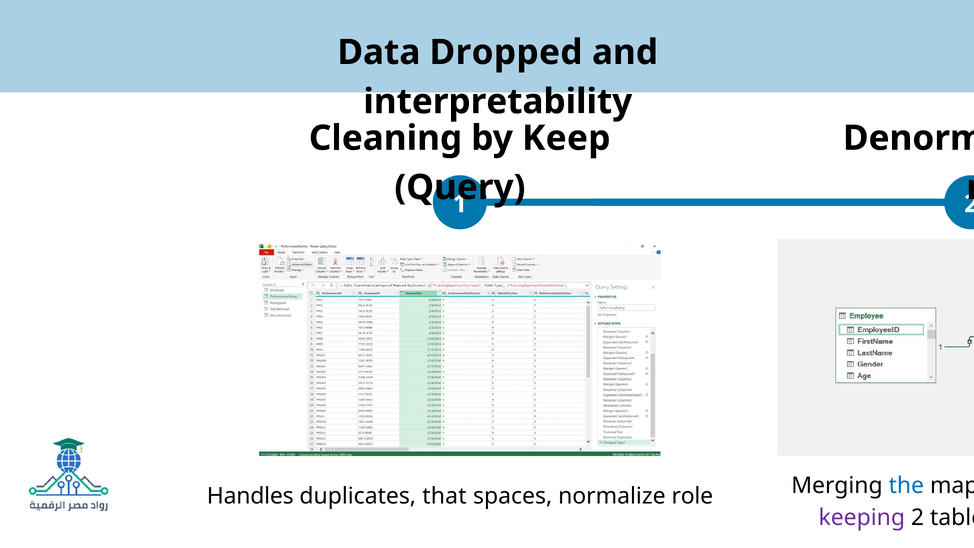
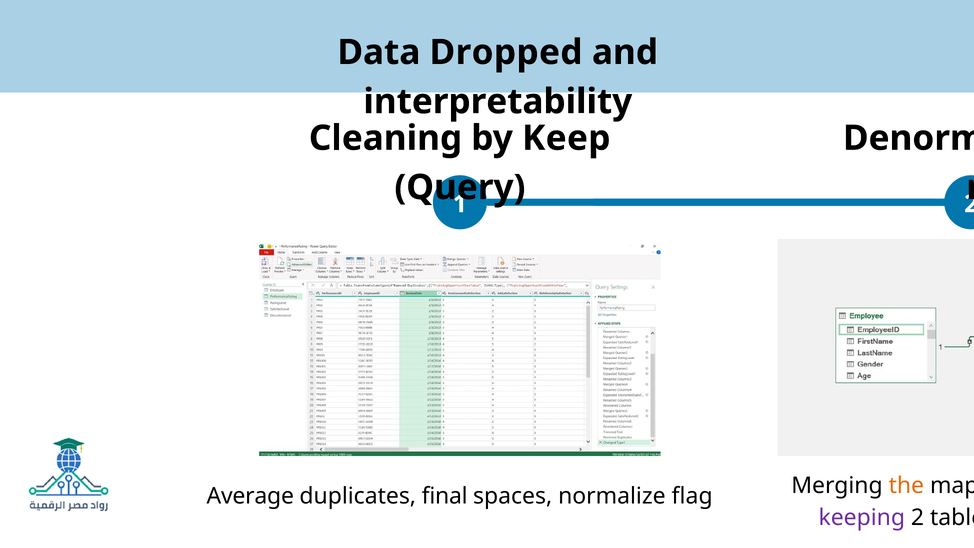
the colour: blue -> orange
Handles: Handles -> Average
that: that -> final
role: role -> flag
